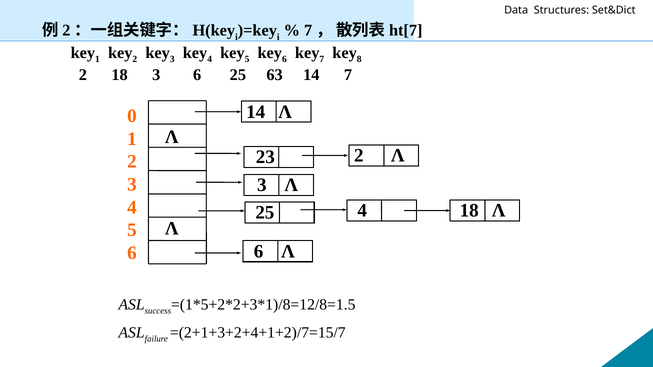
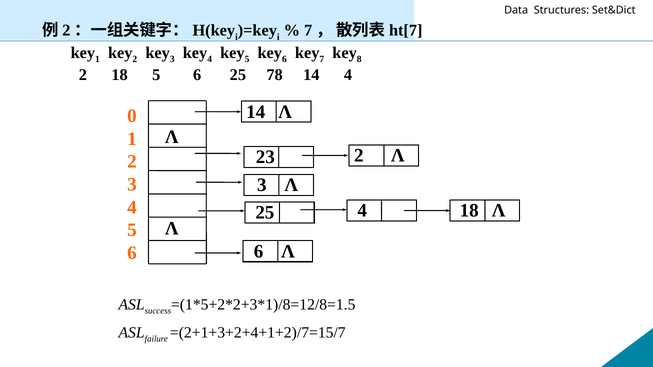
18 3: 3 -> 5
63: 63 -> 78
14 7: 7 -> 4
